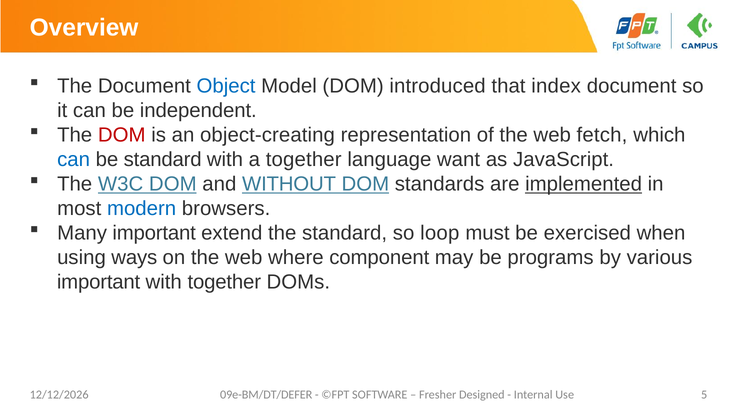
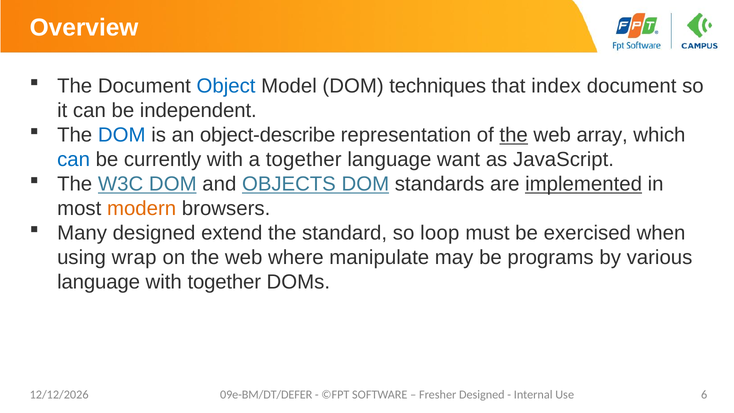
introduced: introduced -> techniques
DOM at (122, 135) colour: red -> blue
object-creating: object-creating -> object-describe
the at (514, 135) underline: none -> present
fetch: fetch -> array
be standard: standard -> currently
WITHOUT: WITHOUT -> OBJECTS
modern colour: blue -> orange
Many important: important -> designed
ways: ways -> wrap
component: component -> manipulate
important at (99, 282): important -> language
5: 5 -> 6
